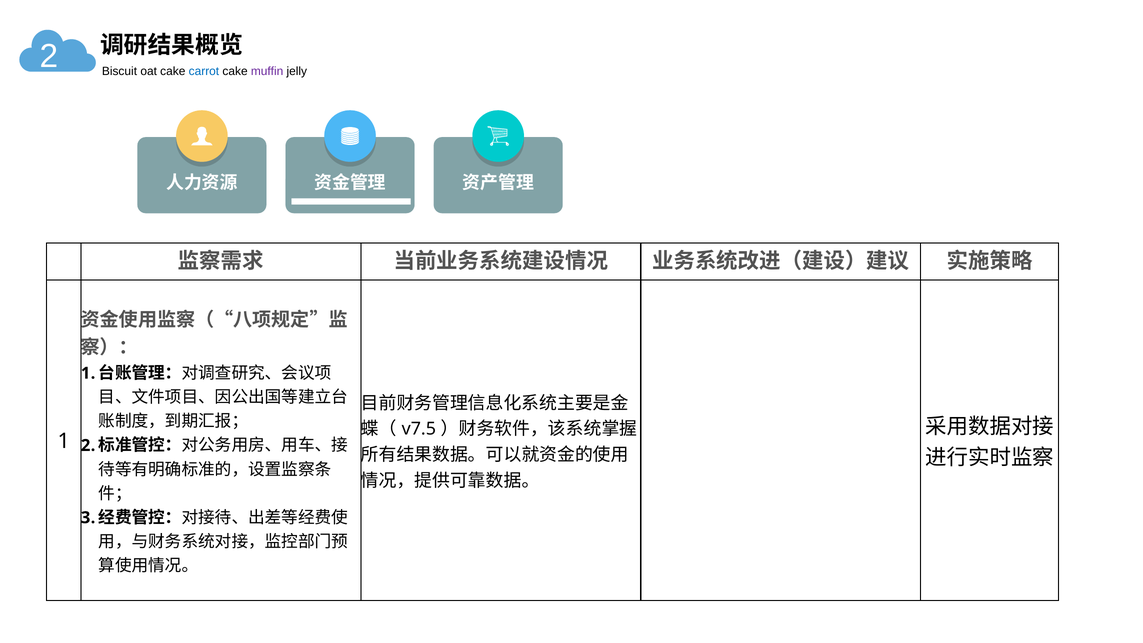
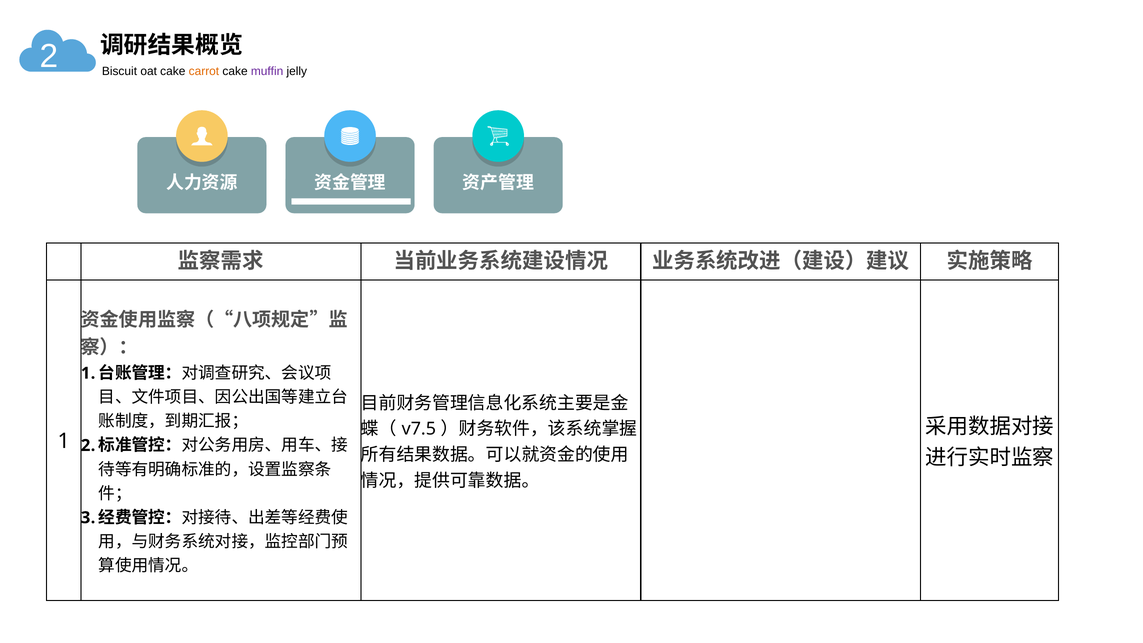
carrot colour: blue -> orange
